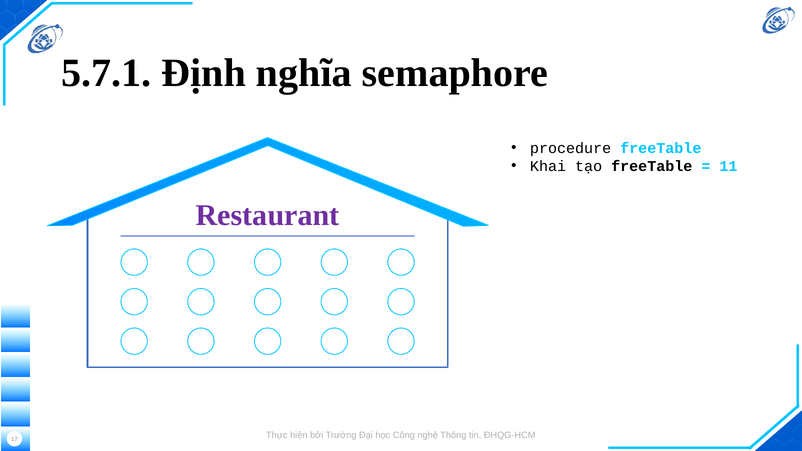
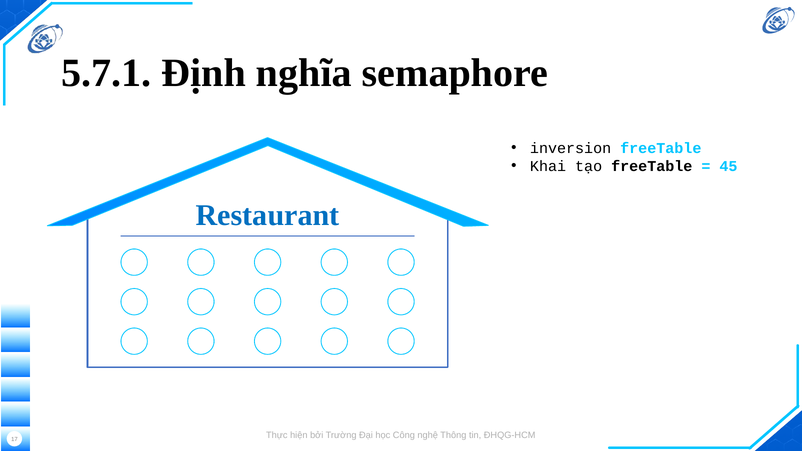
procedure: procedure -> inversion
11: 11 -> 45
Restaurant colour: purple -> blue
